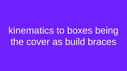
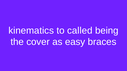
boxes: boxes -> called
build: build -> easy
